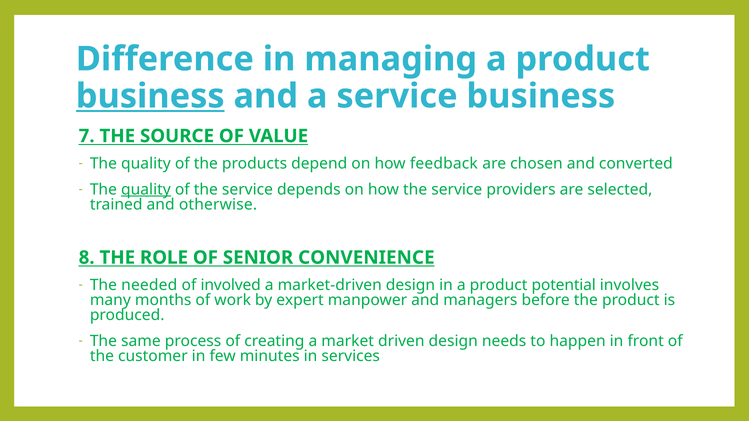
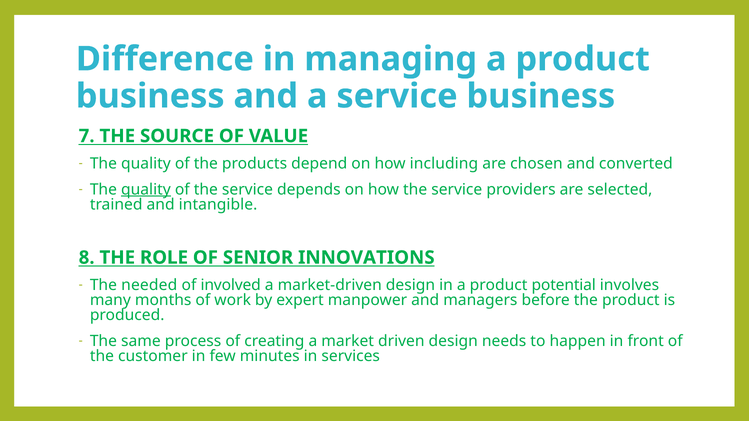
business at (150, 96) underline: present -> none
feedback: feedback -> including
otherwise: otherwise -> intangible
CONVENIENCE: CONVENIENCE -> INNOVATIONS
